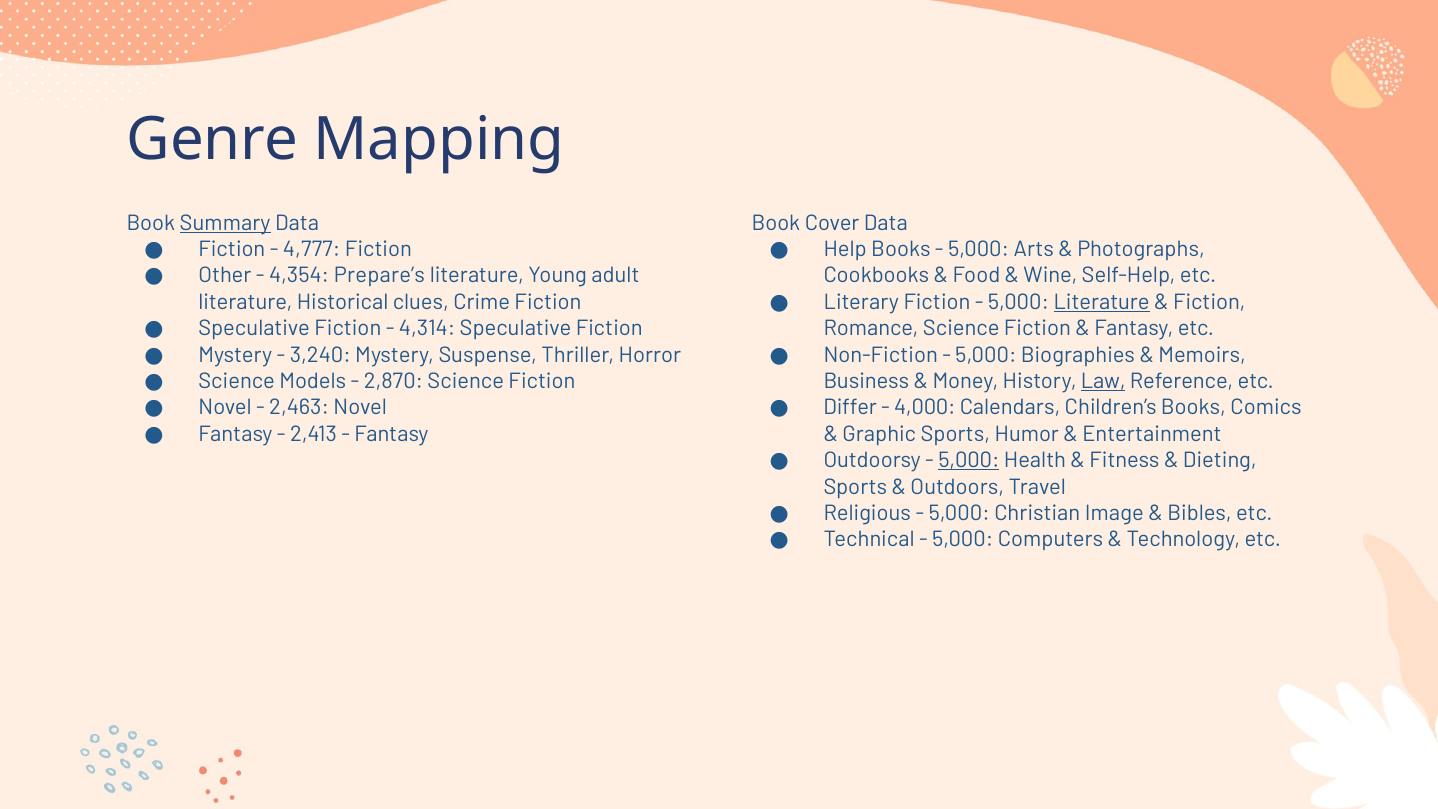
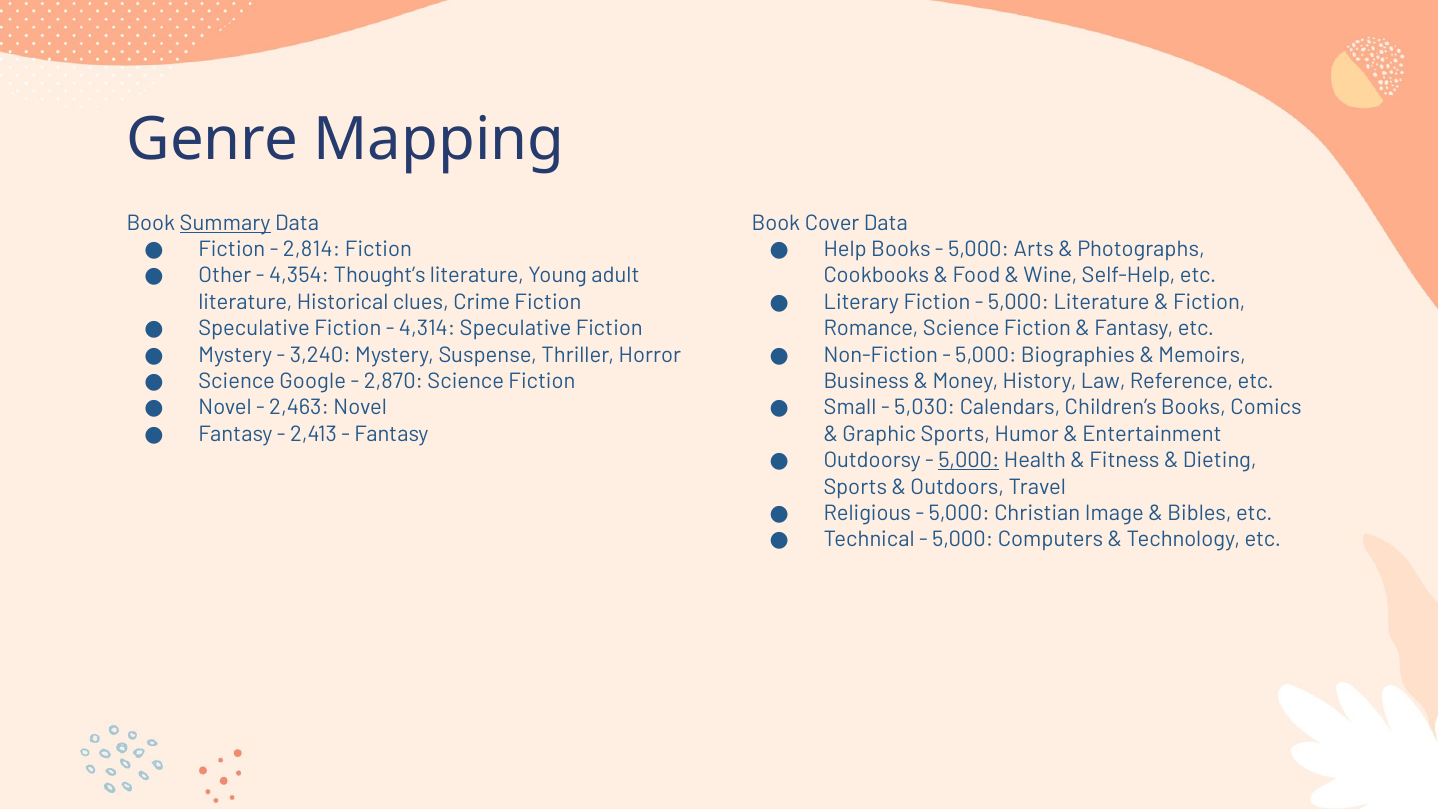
4,777: 4,777 -> 2,814
Prepare’s: Prepare’s -> Thought’s
Literature at (1102, 302) underline: present -> none
Models: Models -> Google
Law underline: present -> none
Differ: Differ -> Small
4,000: 4,000 -> 5,030
